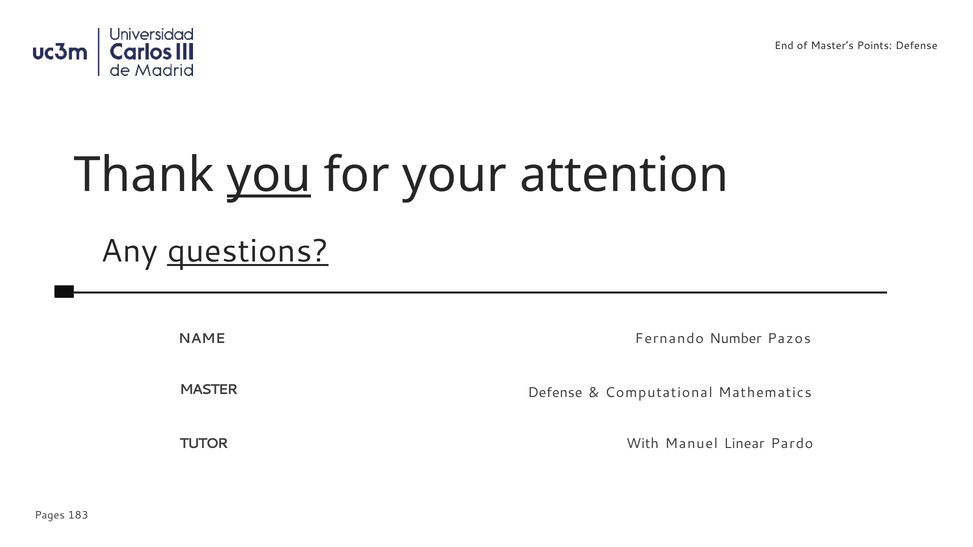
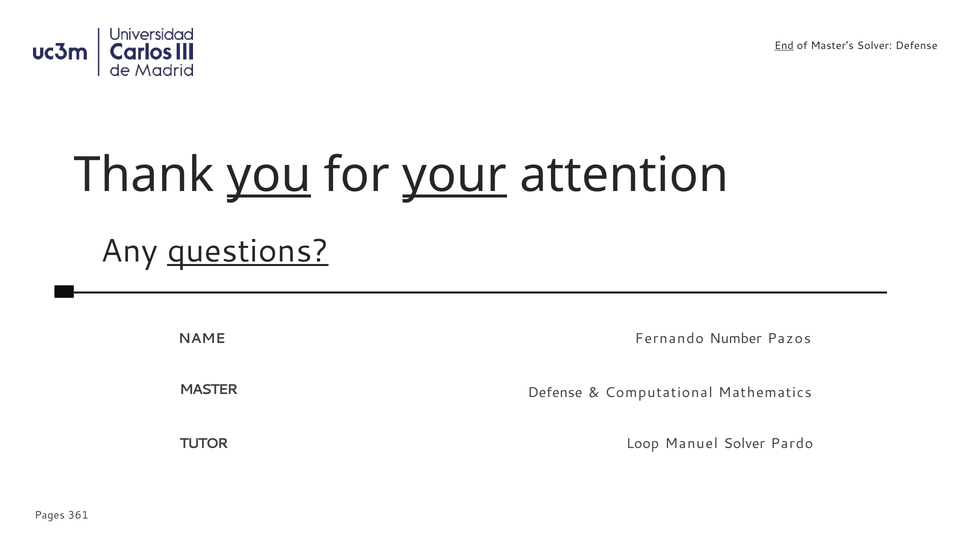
End underline: none -> present
Master’s Points: Points -> Solver
your underline: none -> present
With: With -> Loop
Manuel Linear: Linear -> Solver
183: 183 -> 361
